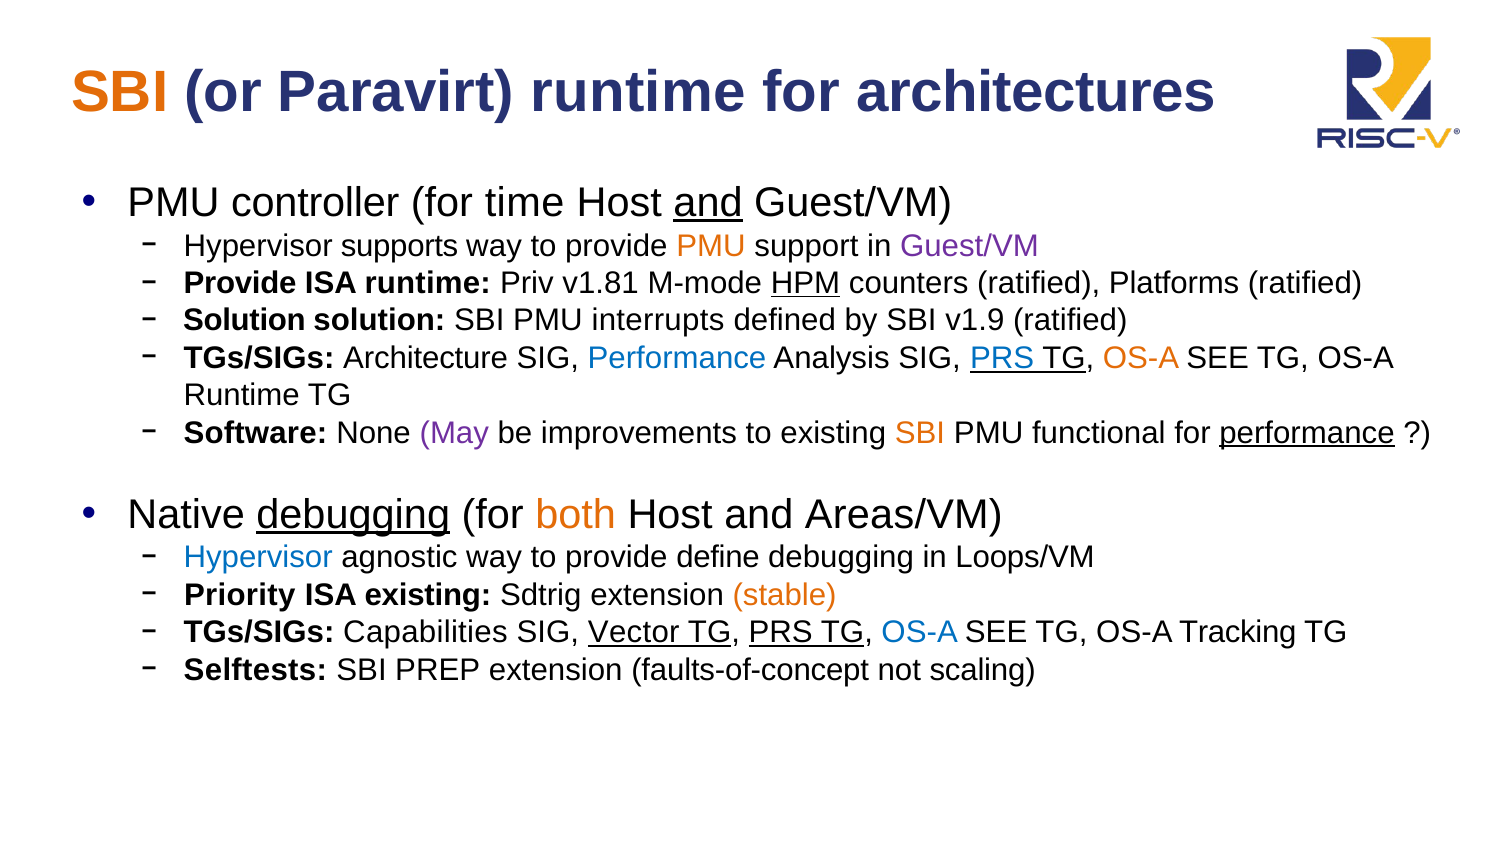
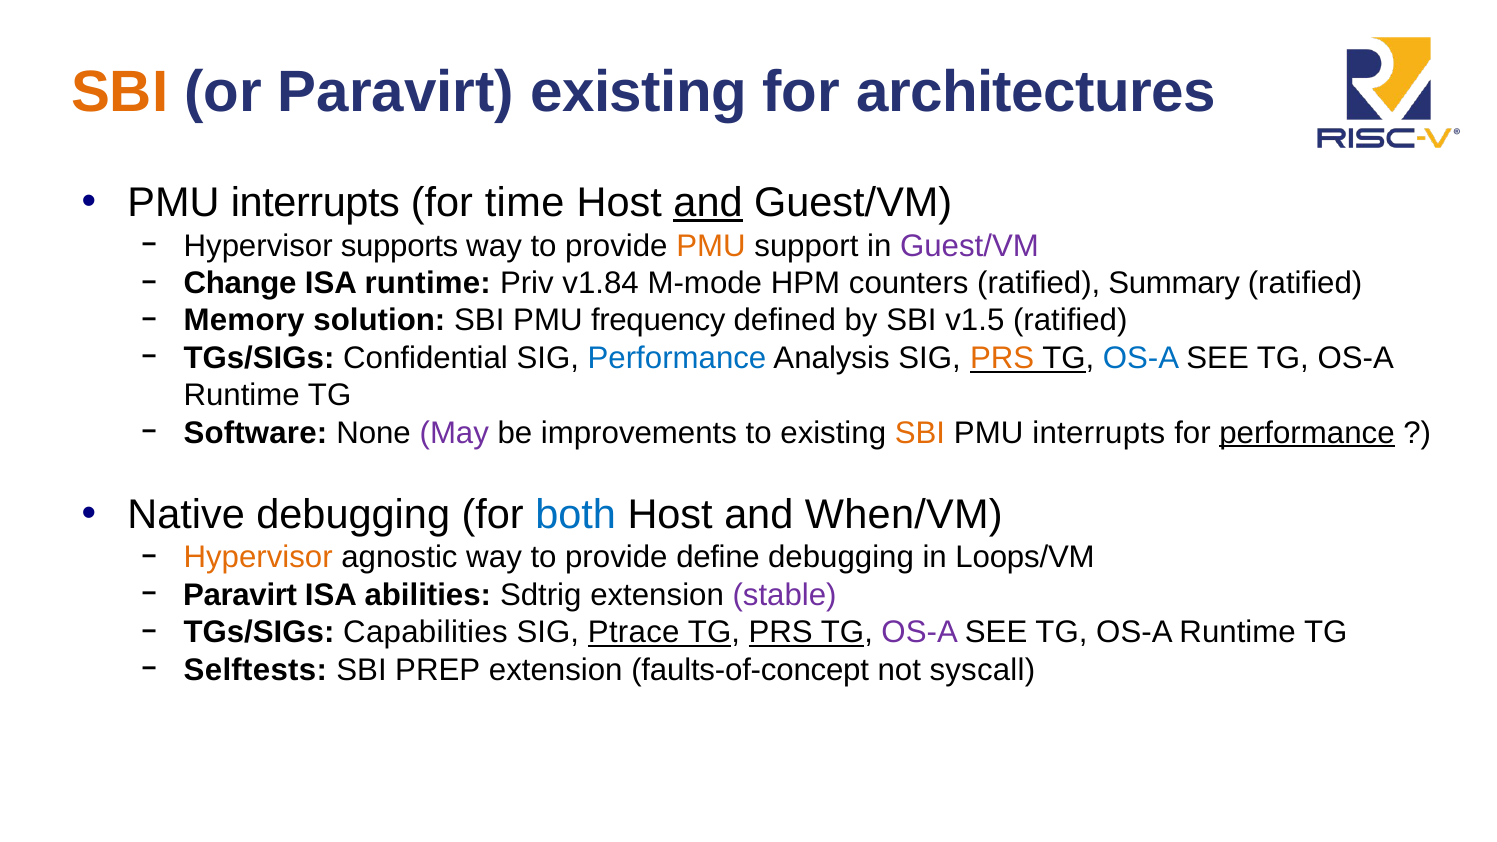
Paravirt runtime: runtime -> existing
controller at (315, 203): controller -> interrupts
Provide at (240, 283): Provide -> Change
v1.81: v1.81 -> v1.84
HPM underline: present -> none
Platforms: Platforms -> Summary
Solution at (244, 321): Solution -> Memory
interrupts: interrupts -> frequency
v1.9: v1.9 -> v1.5
Architecture: Architecture -> Confidential
PRS at (1002, 358) colour: blue -> orange
OS-A at (1141, 358) colour: orange -> blue
functional at (1099, 433): functional -> interrupts
debugging at (353, 515) underline: present -> none
both colour: orange -> blue
Areas/VM: Areas/VM -> When/VM
Hypervisor at (258, 558) colour: blue -> orange
Priority at (240, 595): Priority -> Paravirt
ISA existing: existing -> abilities
stable colour: orange -> purple
Vector: Vector -> Ptrace
OS-A at (920, 633) colour: blue -> purple
Tracking at (1238, 633): Tracking -> Runtime
scaling: scaling -> syscall
